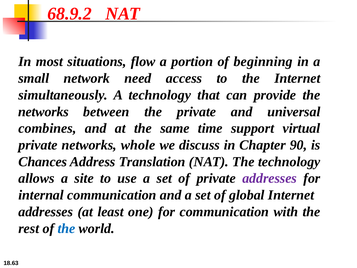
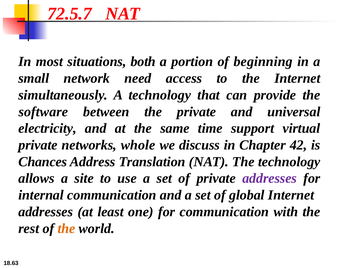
68.9.2: 68.9.2 -> 72.5.7
flow: flow -> both
networks at (43, 112): networks -> software
combines: combines -> electricity
90: 90 -> 42
the at (66, 228) colour: blue -> orange
